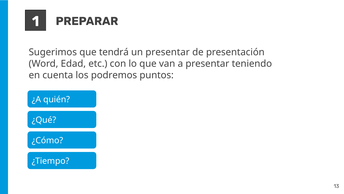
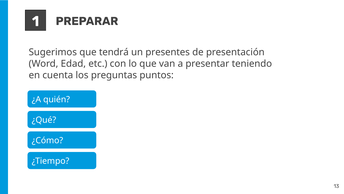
un presentar: presentar -> presentes
podremos: podremos -> preguntas
